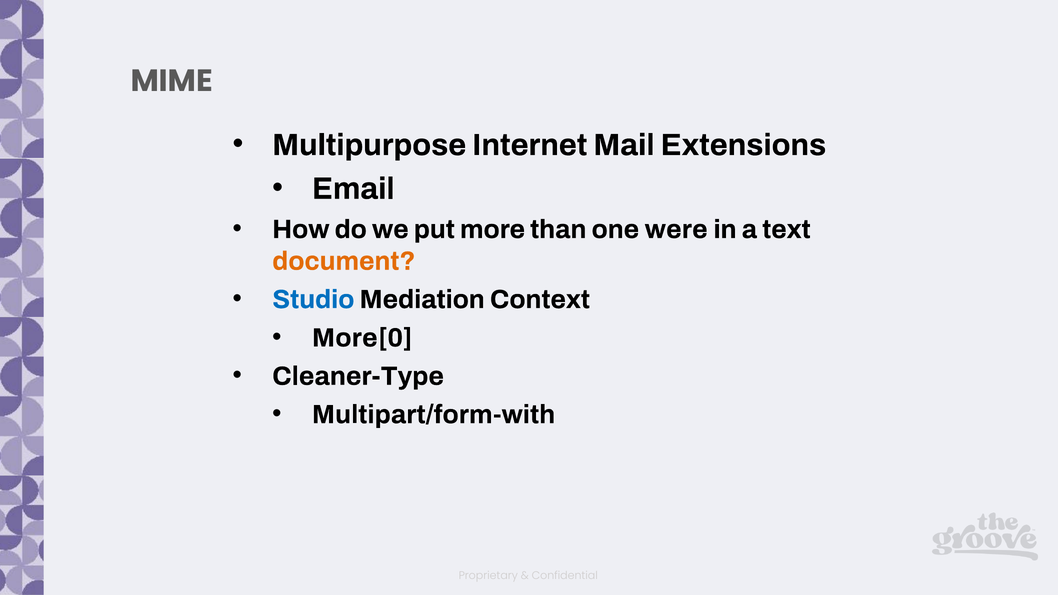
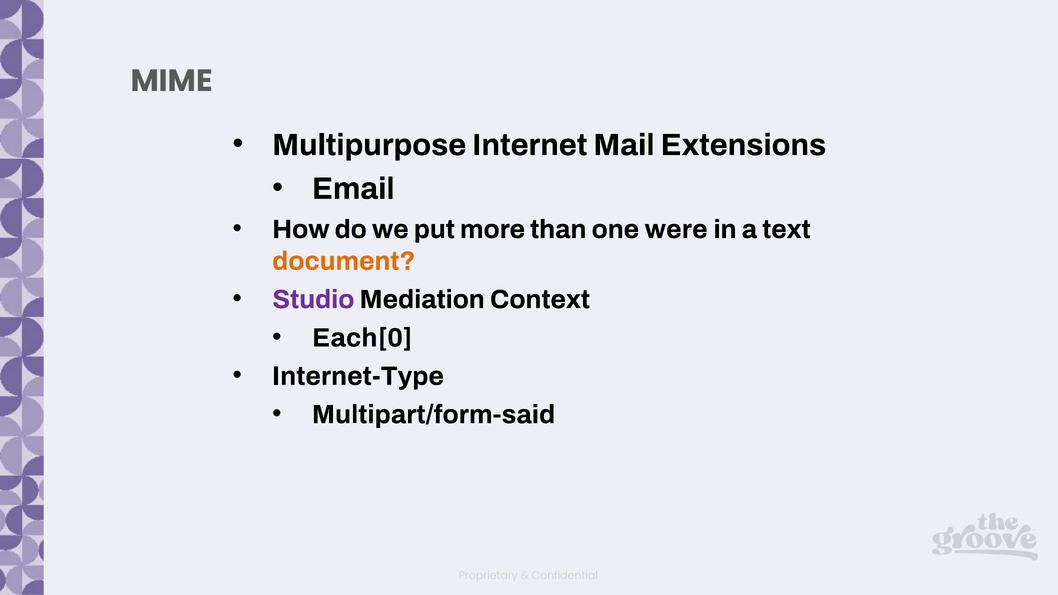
Studio colour: blue -> purple
More[0: More[0 -> Each[0
Cleaner-Type: Cleaner-Type -> Internet-Type
Multipart/form-with: Multipart/form-with -> Multipart/form-said
